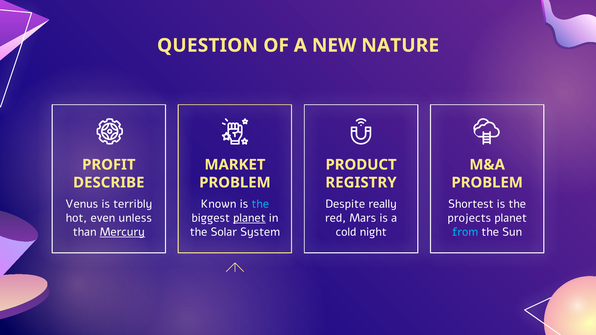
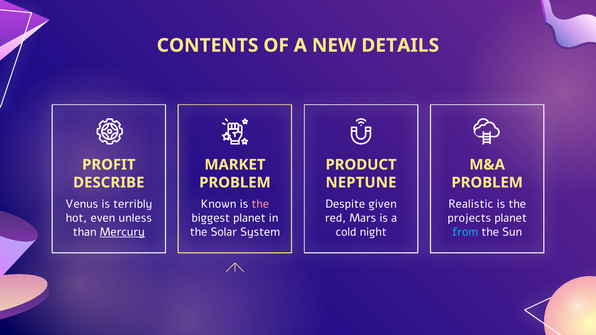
QUESTION: QUESTION -> CONTENTS
NATURE: NATURE -> DETAILS
REGISTRY: REGISTRY -> NEPTUNE
the at (260, 204) colour: light blue -> pink
really: really -> given
Shortest: Shortest -> Realistic
planet at (249, 218) underline: present -> none
